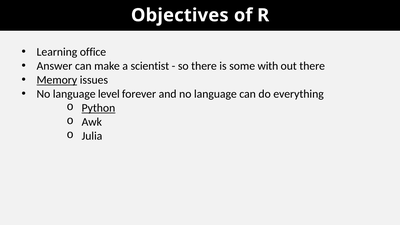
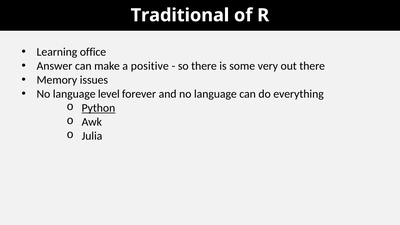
Objectives: Objectives -> Traditional
scientist: scientist -> positive
with: with -> very
Memory underline: present -> none
